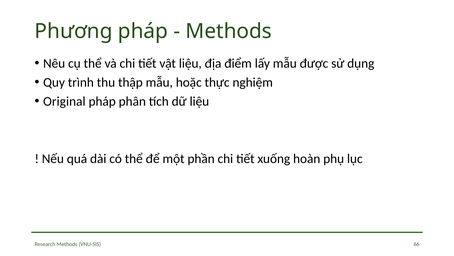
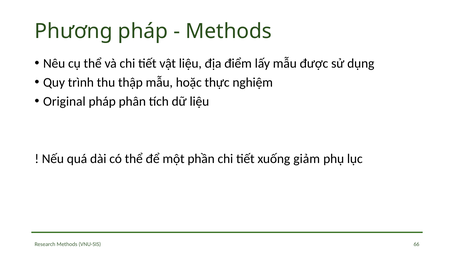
hoàn: hoàn -> giảm
